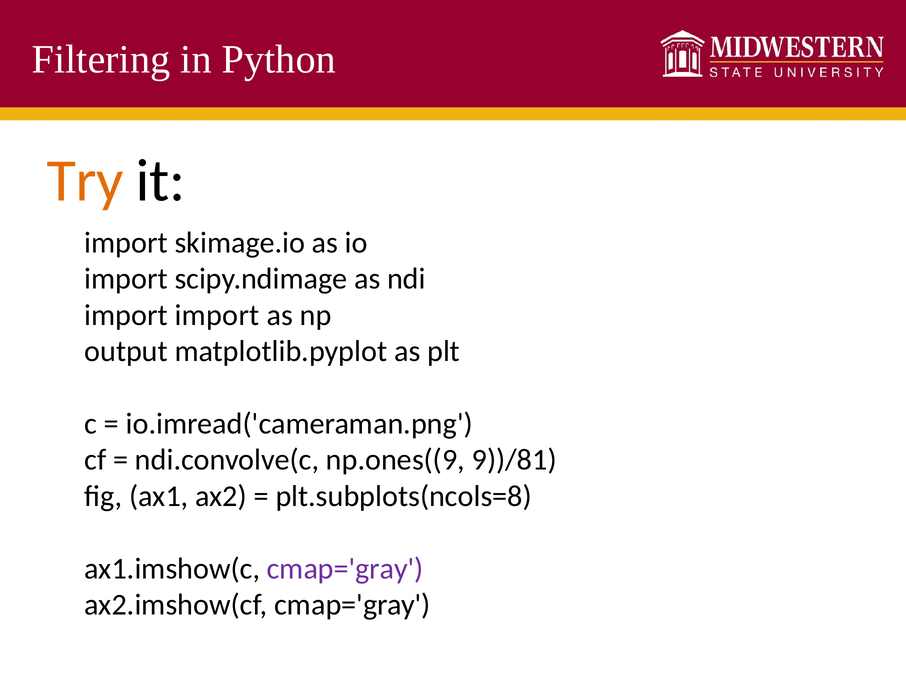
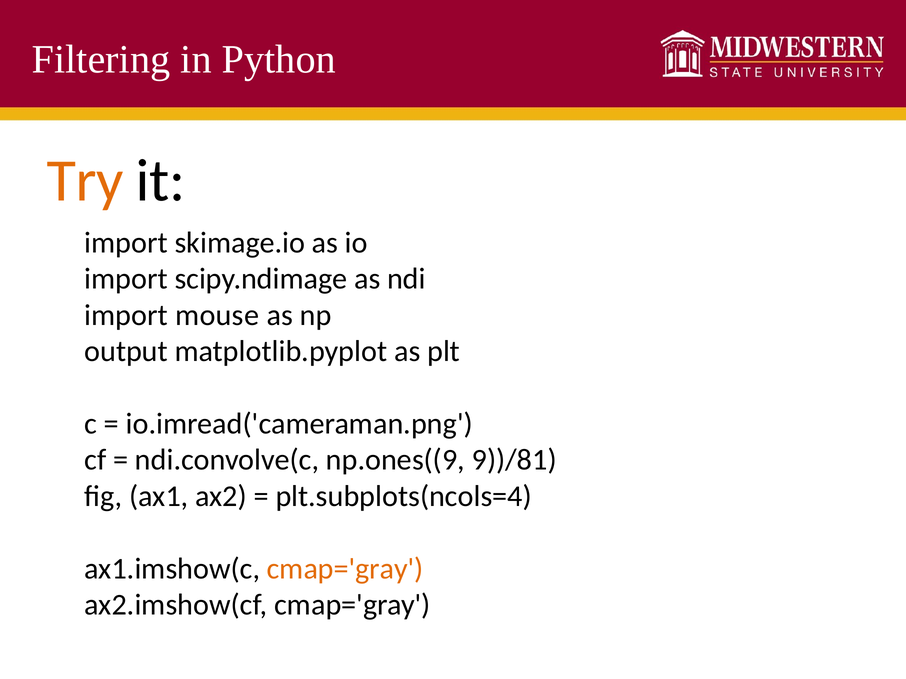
import import: import -> mouse
plt.subplots(ncols=8: plt.subplots(ncols=8 -> plt.subplots(ncols=4
cmap='gray at (345, 569) colour: purple -> orange
